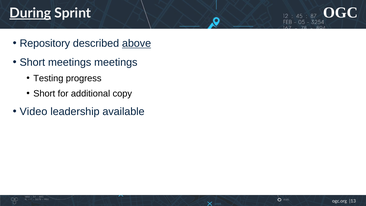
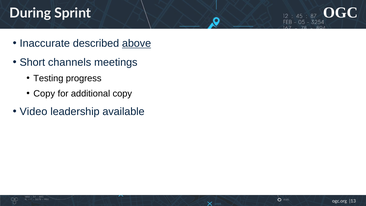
During underline: present -> none
Repository: Repository -> Inaccurate
Short meetings: meetings -> channels
Short at (44, 94): Short -> Copy
